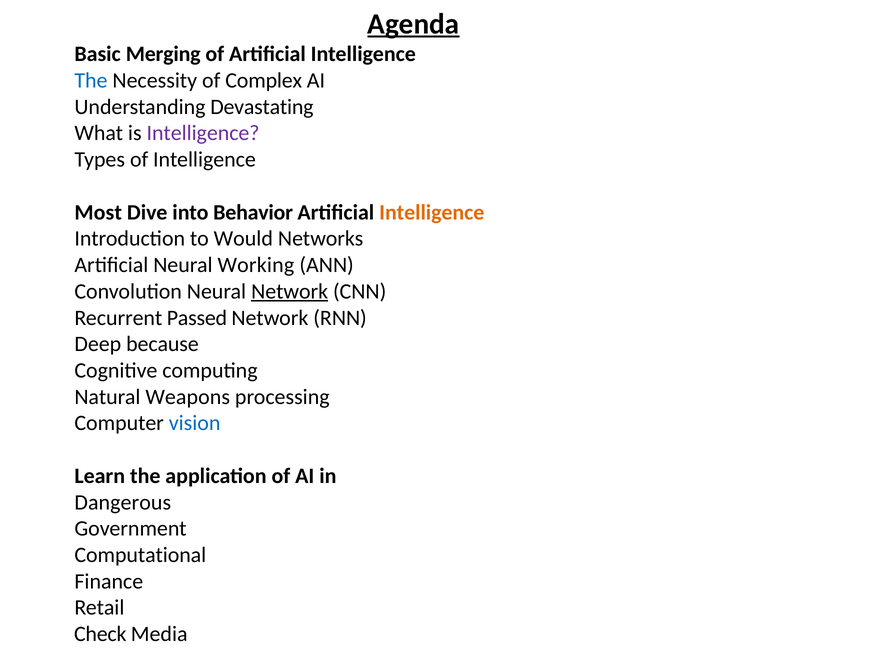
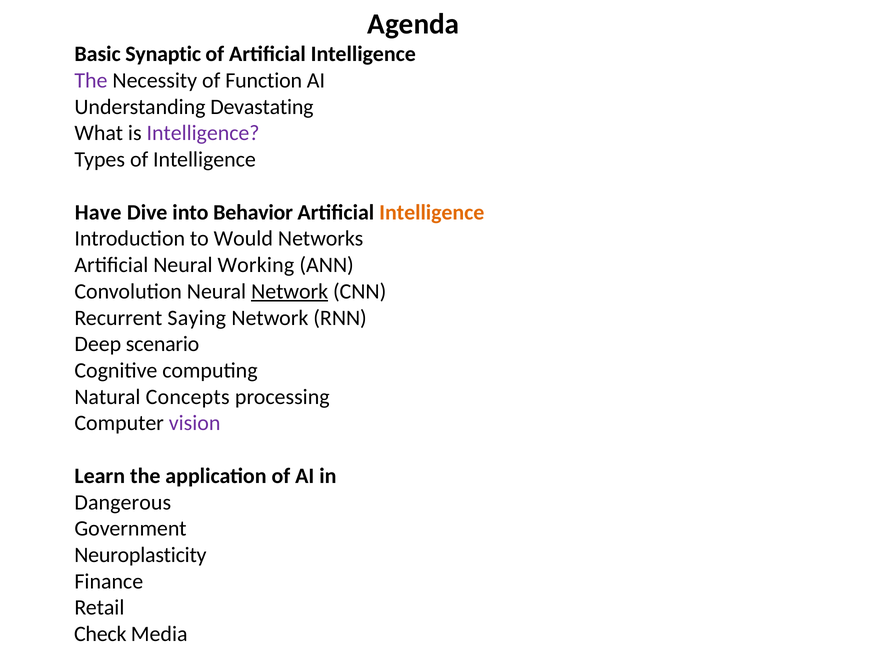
Agenda underline: present -> none
Merging: Merging -> Synaptic
The at (91, 80) colour: blue -> purple
Complex: Complex -> Function
Most: Most -> Have
Passed: Passed -> Saying
because: because -> scenario
Weapons: Weapons -> Concepts
vision colour: blue -> purple
Computational: Computational -> Neuroplasticity
